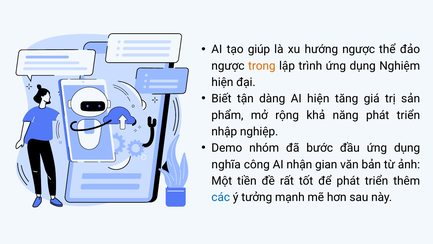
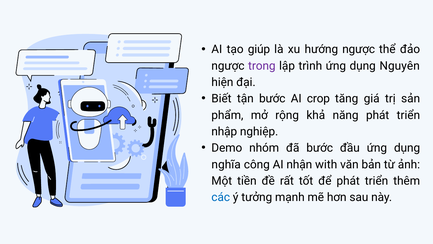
trong colour: orange -> purple
Nghiệm: Nghiệm -> Nguyên
tận dàng: dàng -> bước
AI hiện: hiện -> crop
gian: gian -> with
